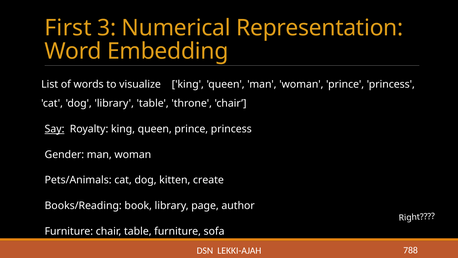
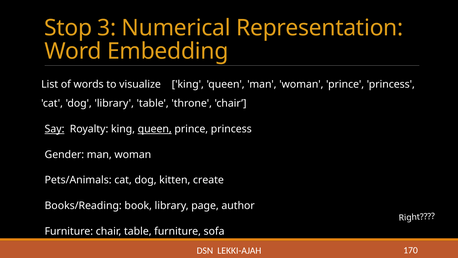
First: First -> Stop
queen at (155, 129) underline: none -> present
788: 788 -> 170
